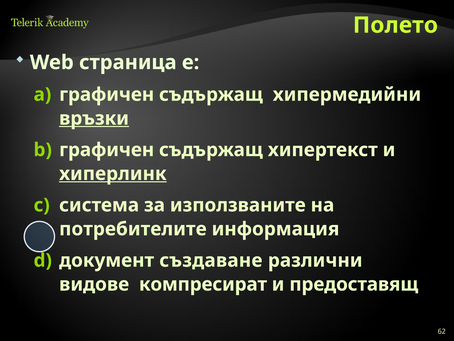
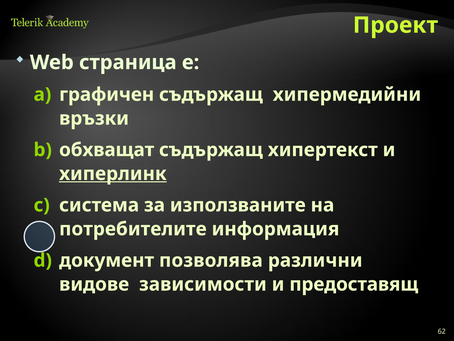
Полето: Полето -> Проект
връзки underline: present -> none
графичен at (107, 150): графичен -> обхващат
създаване: създаване -> позволява
компресират: компресират -> зависимости
